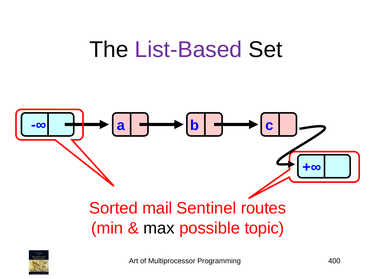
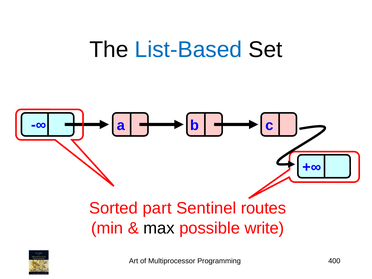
List-Based colour: purple -> blue
mail: mail -> part
topic: topic -> write
